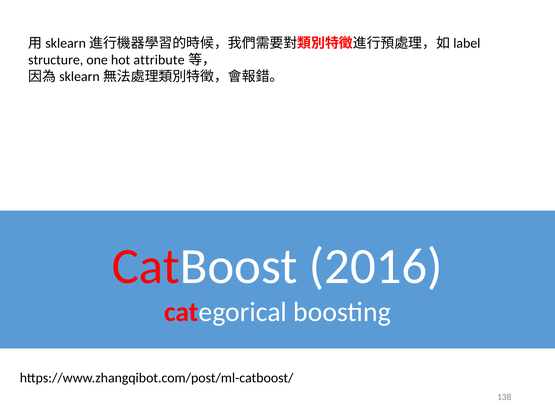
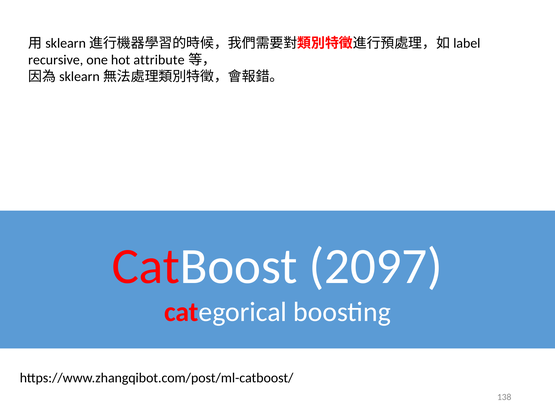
structure: structure -> recursive
2016: 2016 -> 2097
